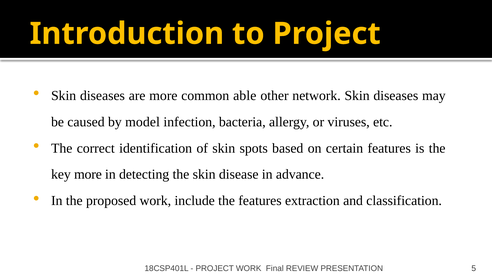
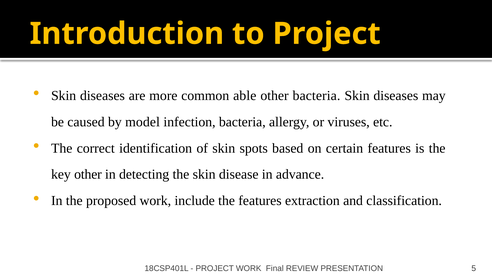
other network: network -> bacteria
key more: more -> other
